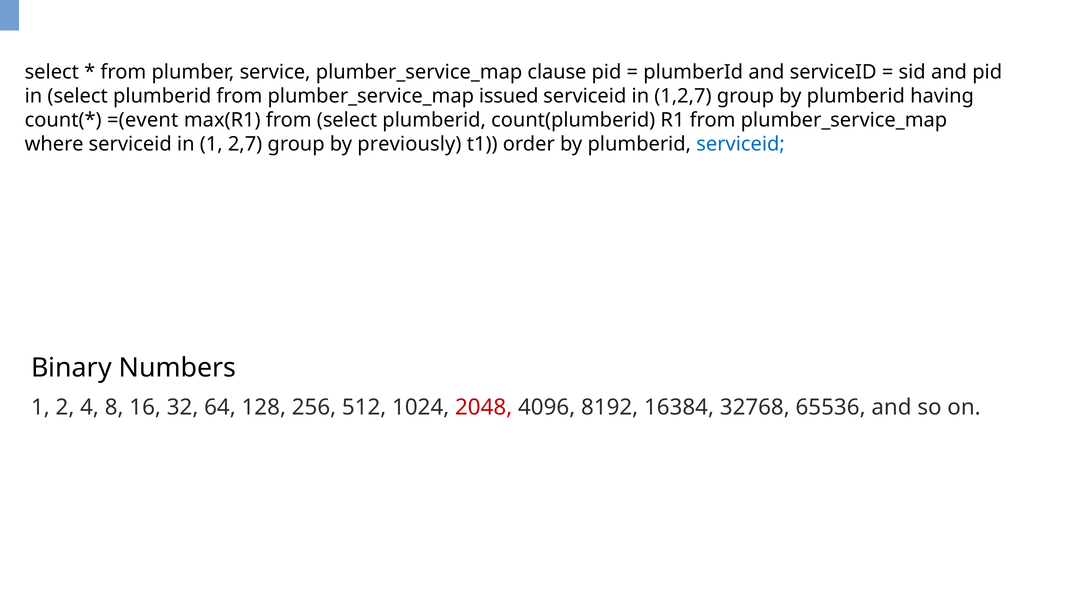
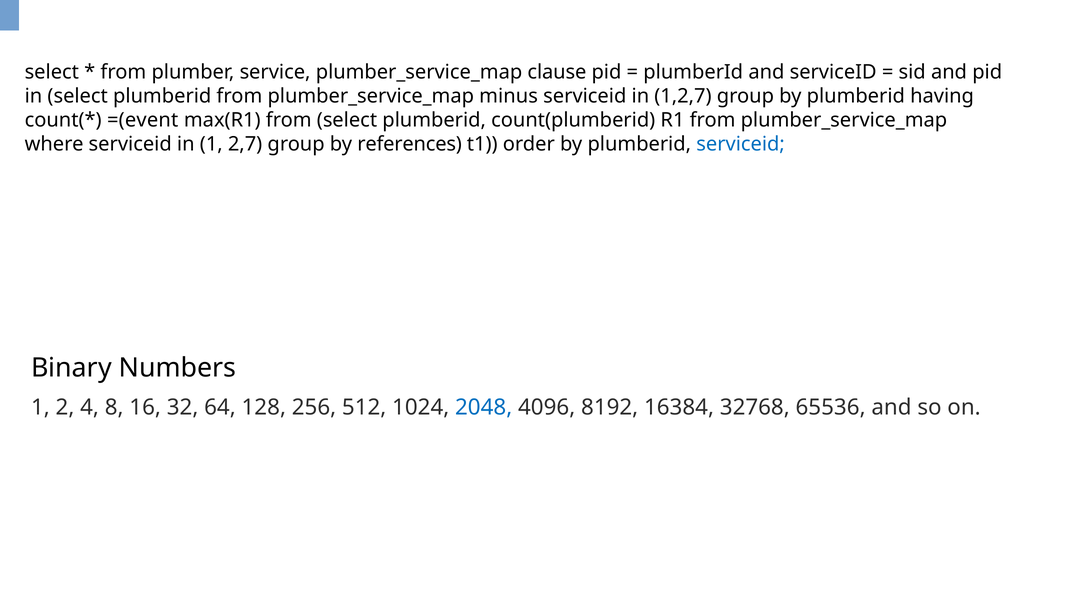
issued: issued -> minus
previously: previously -> references
2048 colour: red -> blue
